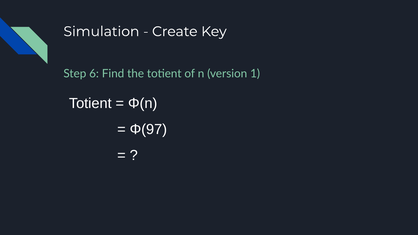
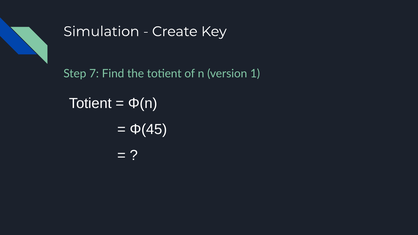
6: 6 -> 7
Φ(97: Φ(97 -> Φ(45
